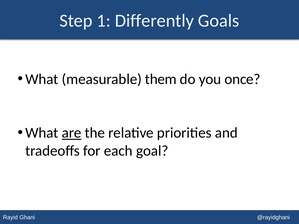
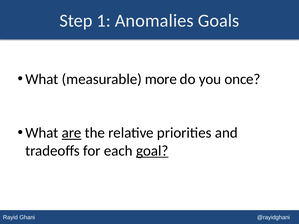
Differently: Differently -> Anomalies
them: them -> more
goal underline: none -> present
